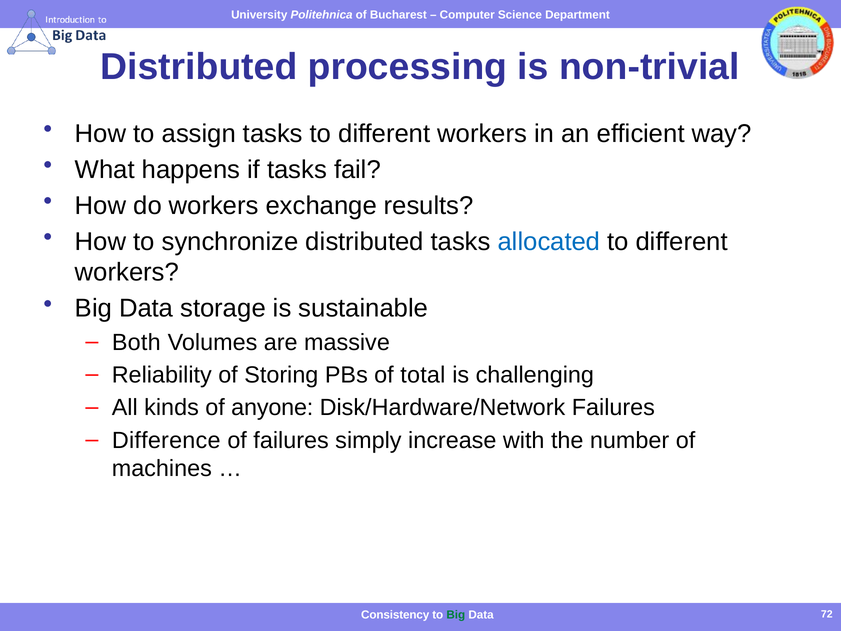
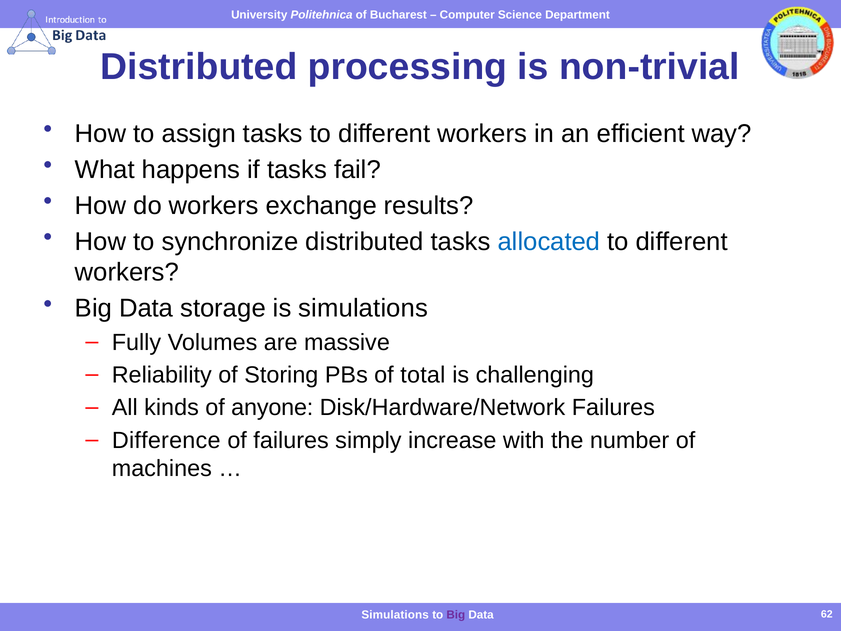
is sustainable: sustainable -> simulations
Both: Both -> Fully
Consistency at (395, 615): Consistency -> Simulations
Big at (456, 615) colour: green -> purple
72: 72 -> 62
